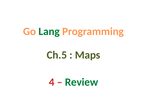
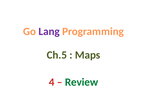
Lang colour: green -> purple
